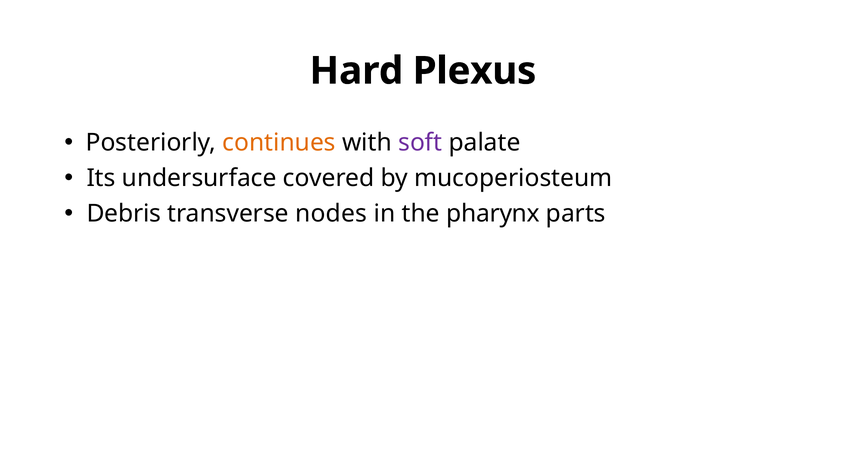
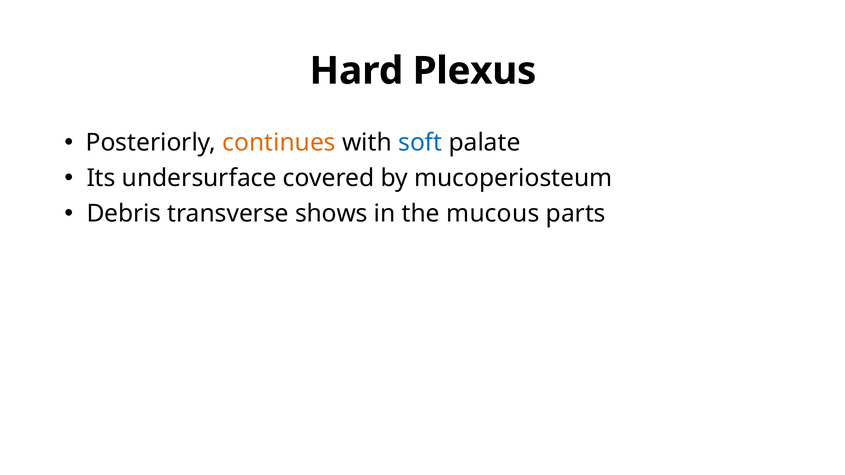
soft colour: purple -> blue
nodes: nodes -> shows
pharynx: pharynx -> mucous
